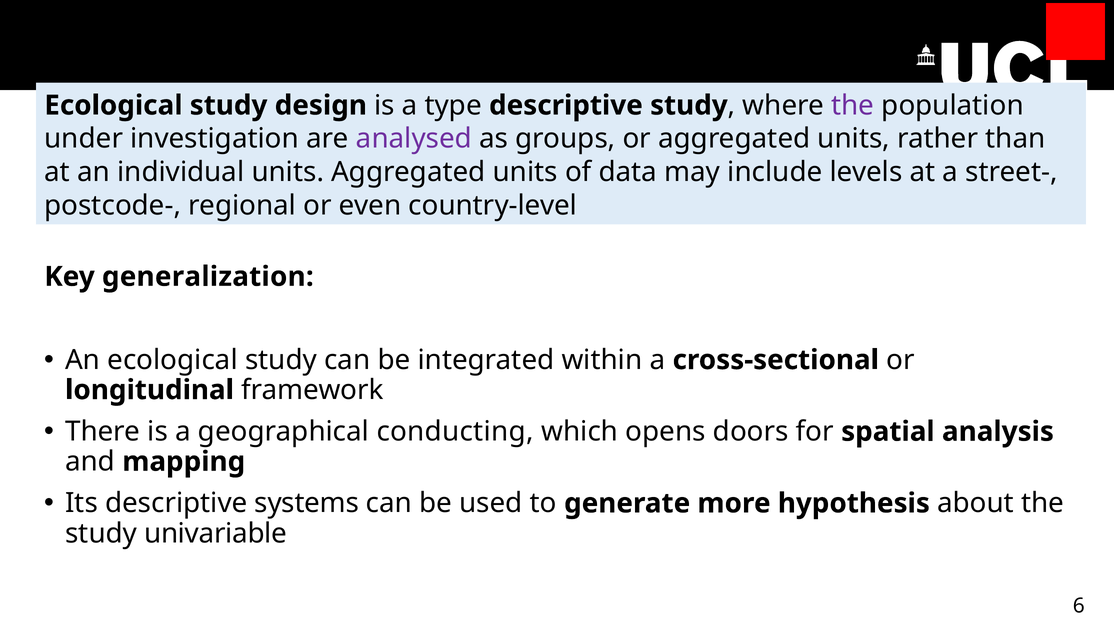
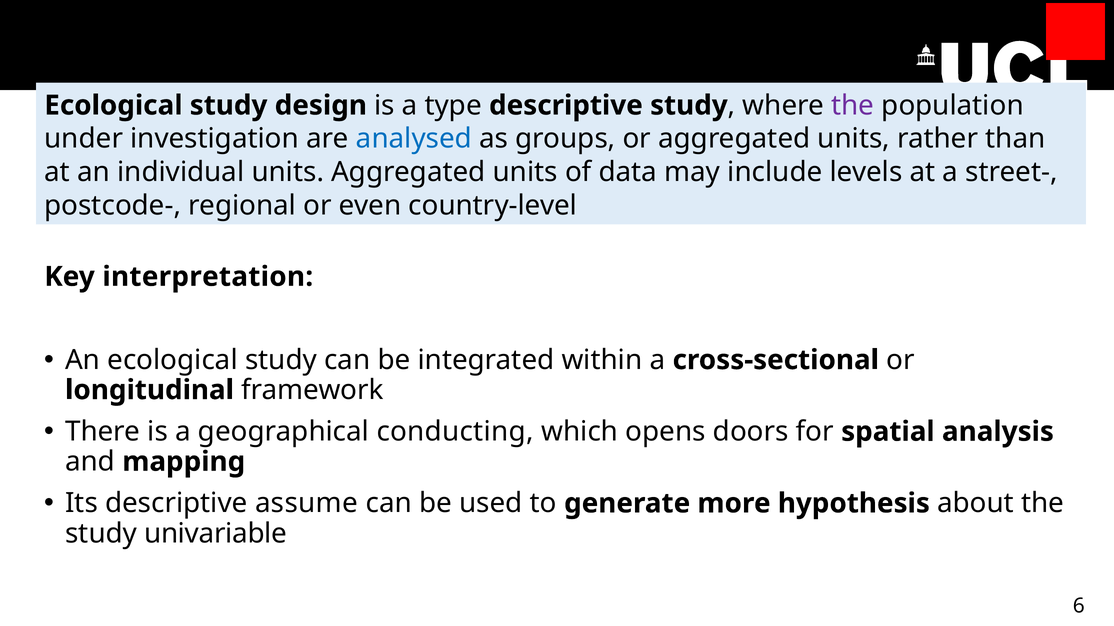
analysed colour: purple -> blue
generalization: generalization -> interpretation
systems: systems -> assume
